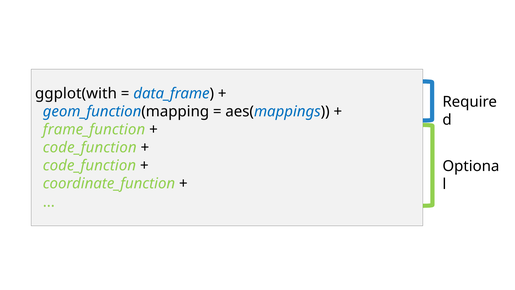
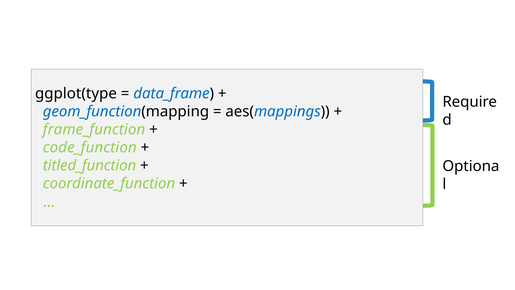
ggplot(with: ggplot(with -> ggplot(type
code_function at (89, 165): code_function -> titled_function
